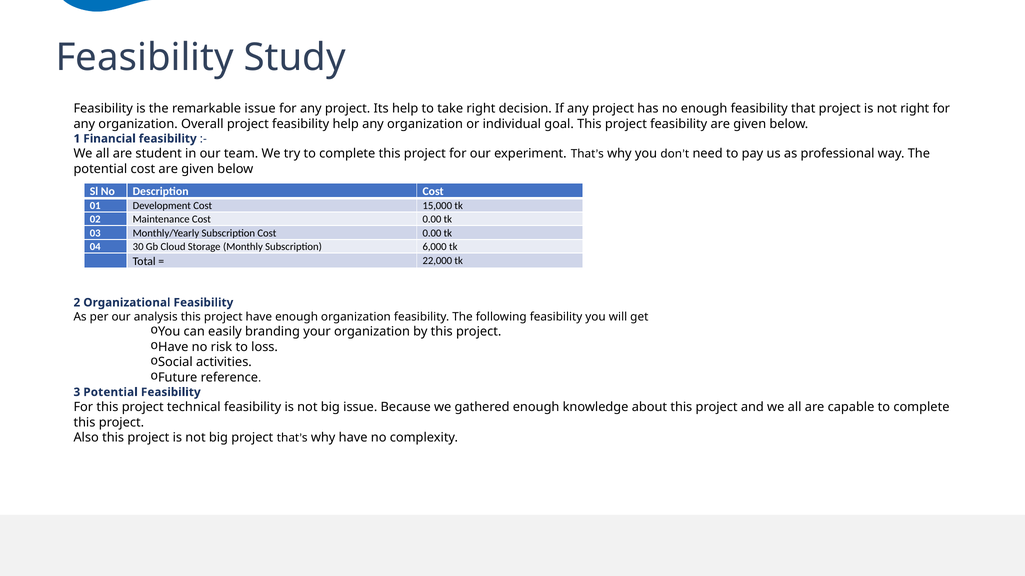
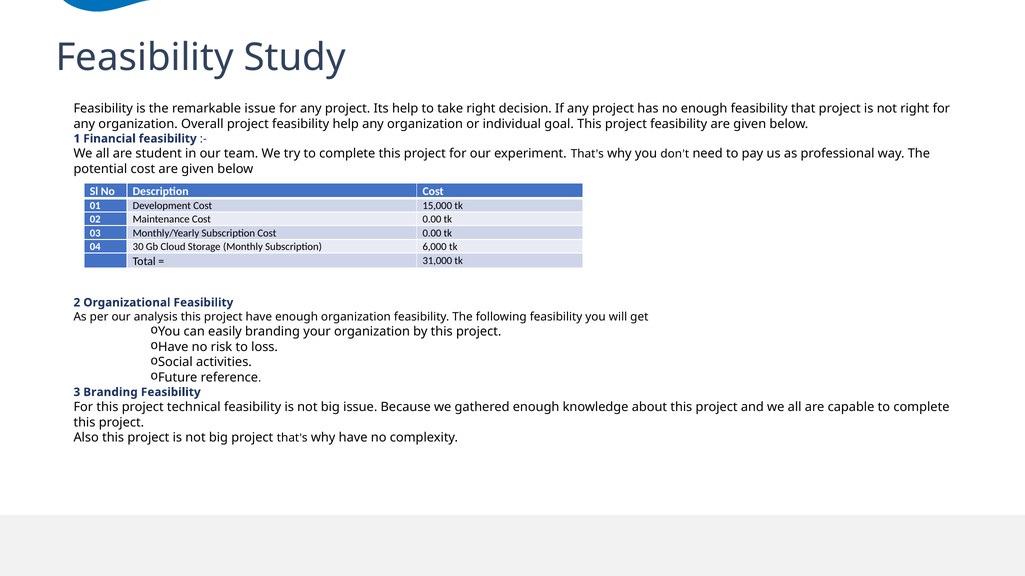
22,000: 22,000 -> 31,000
3 Potential: Potential -> Branding
